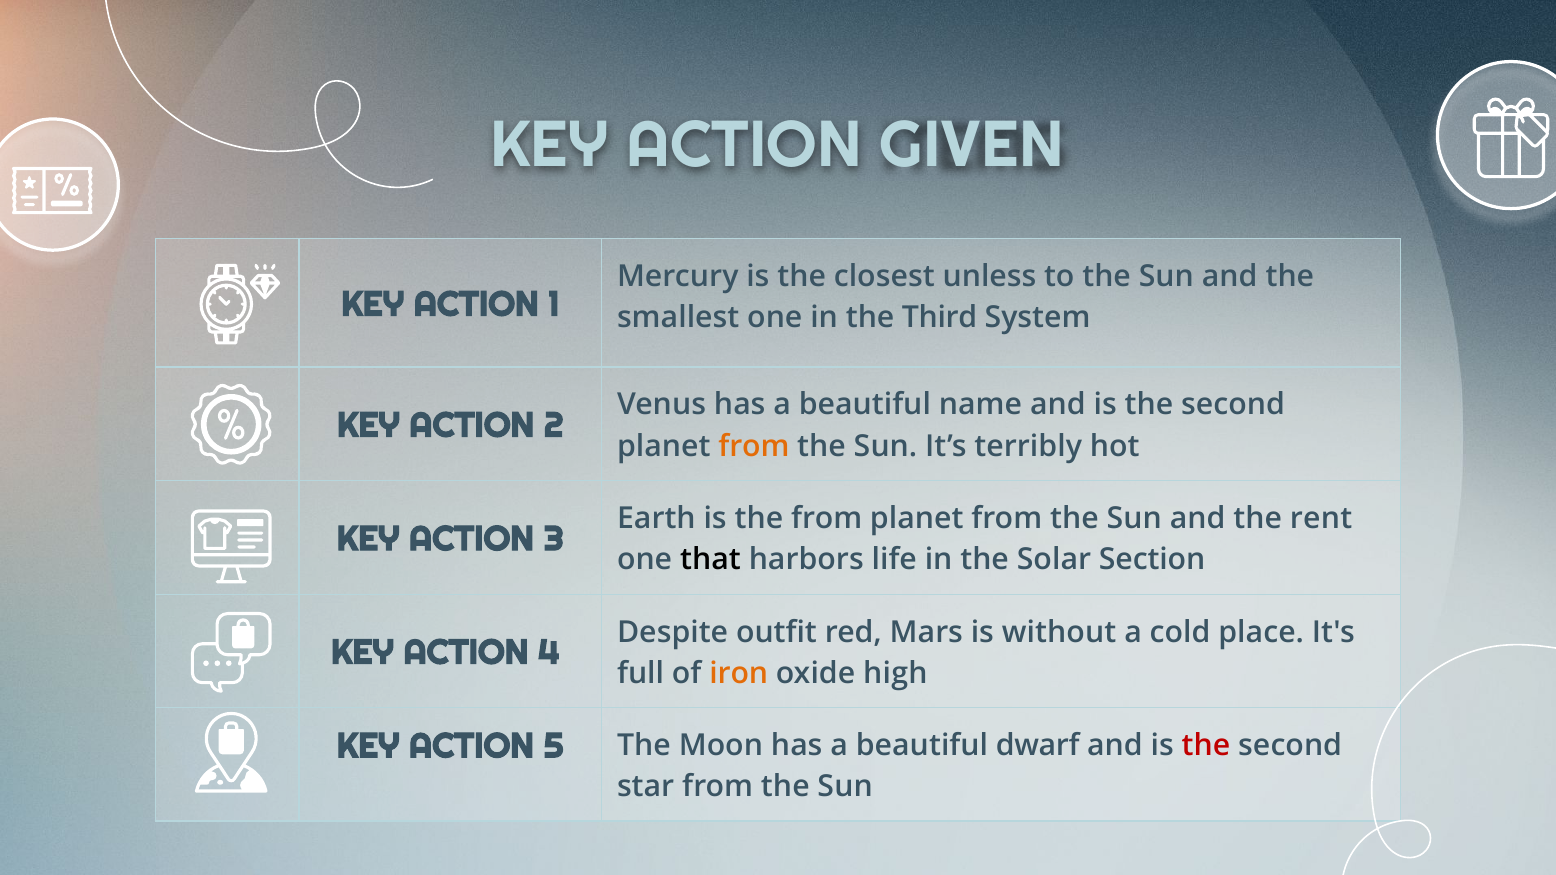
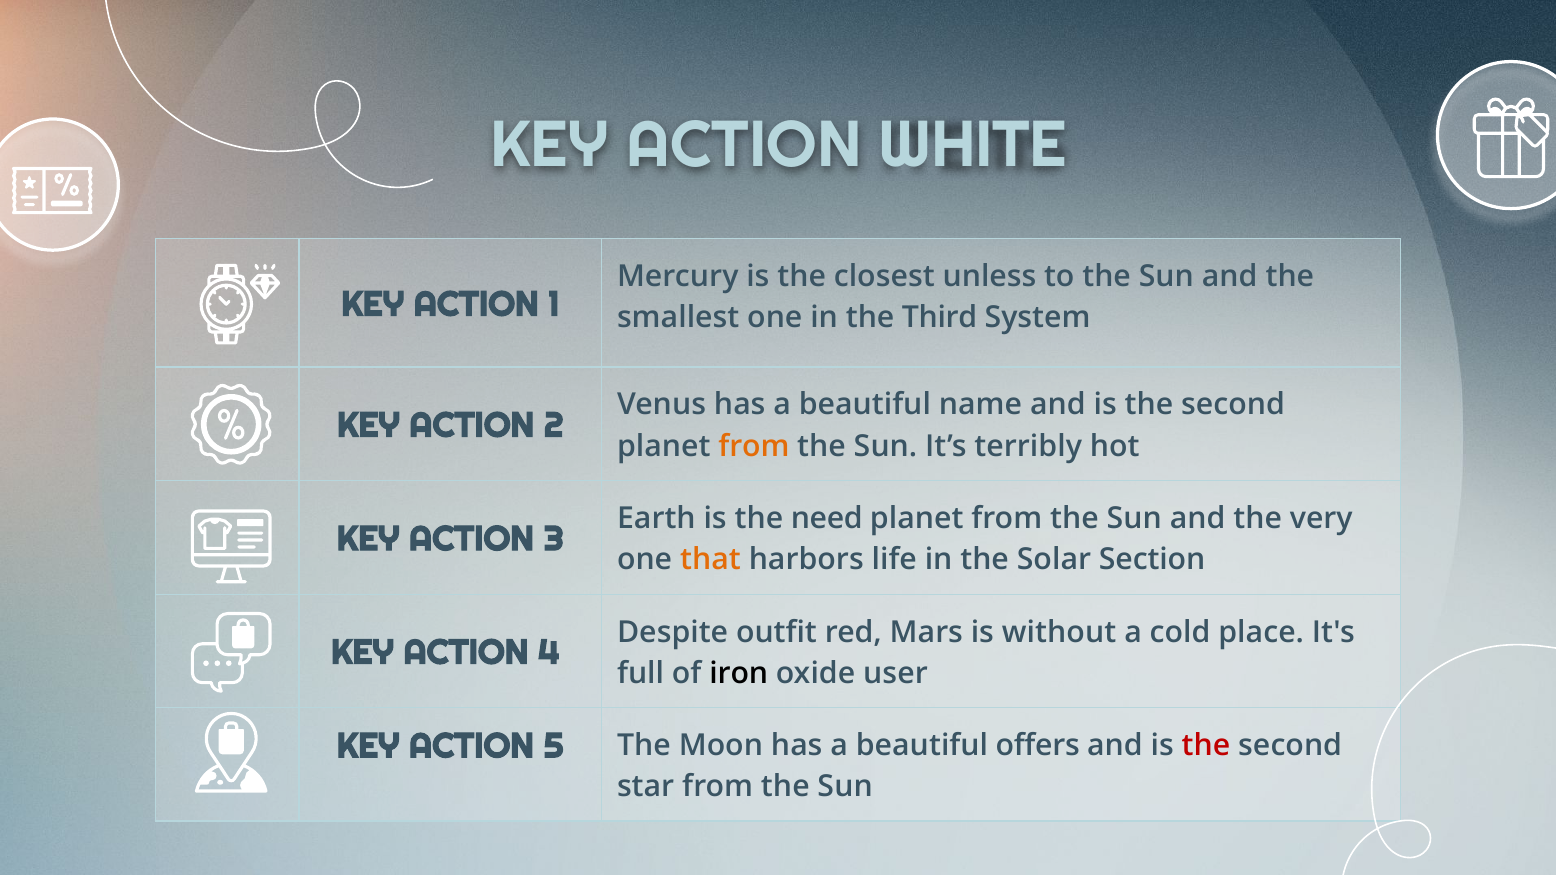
GIVEN: GIVEN -> WHITE
the from: from -> need
rent: rent -> very
that colour: black -> orange
iron colour: orange -> black
high: high -> user
dwarf: dwarf -> offers
